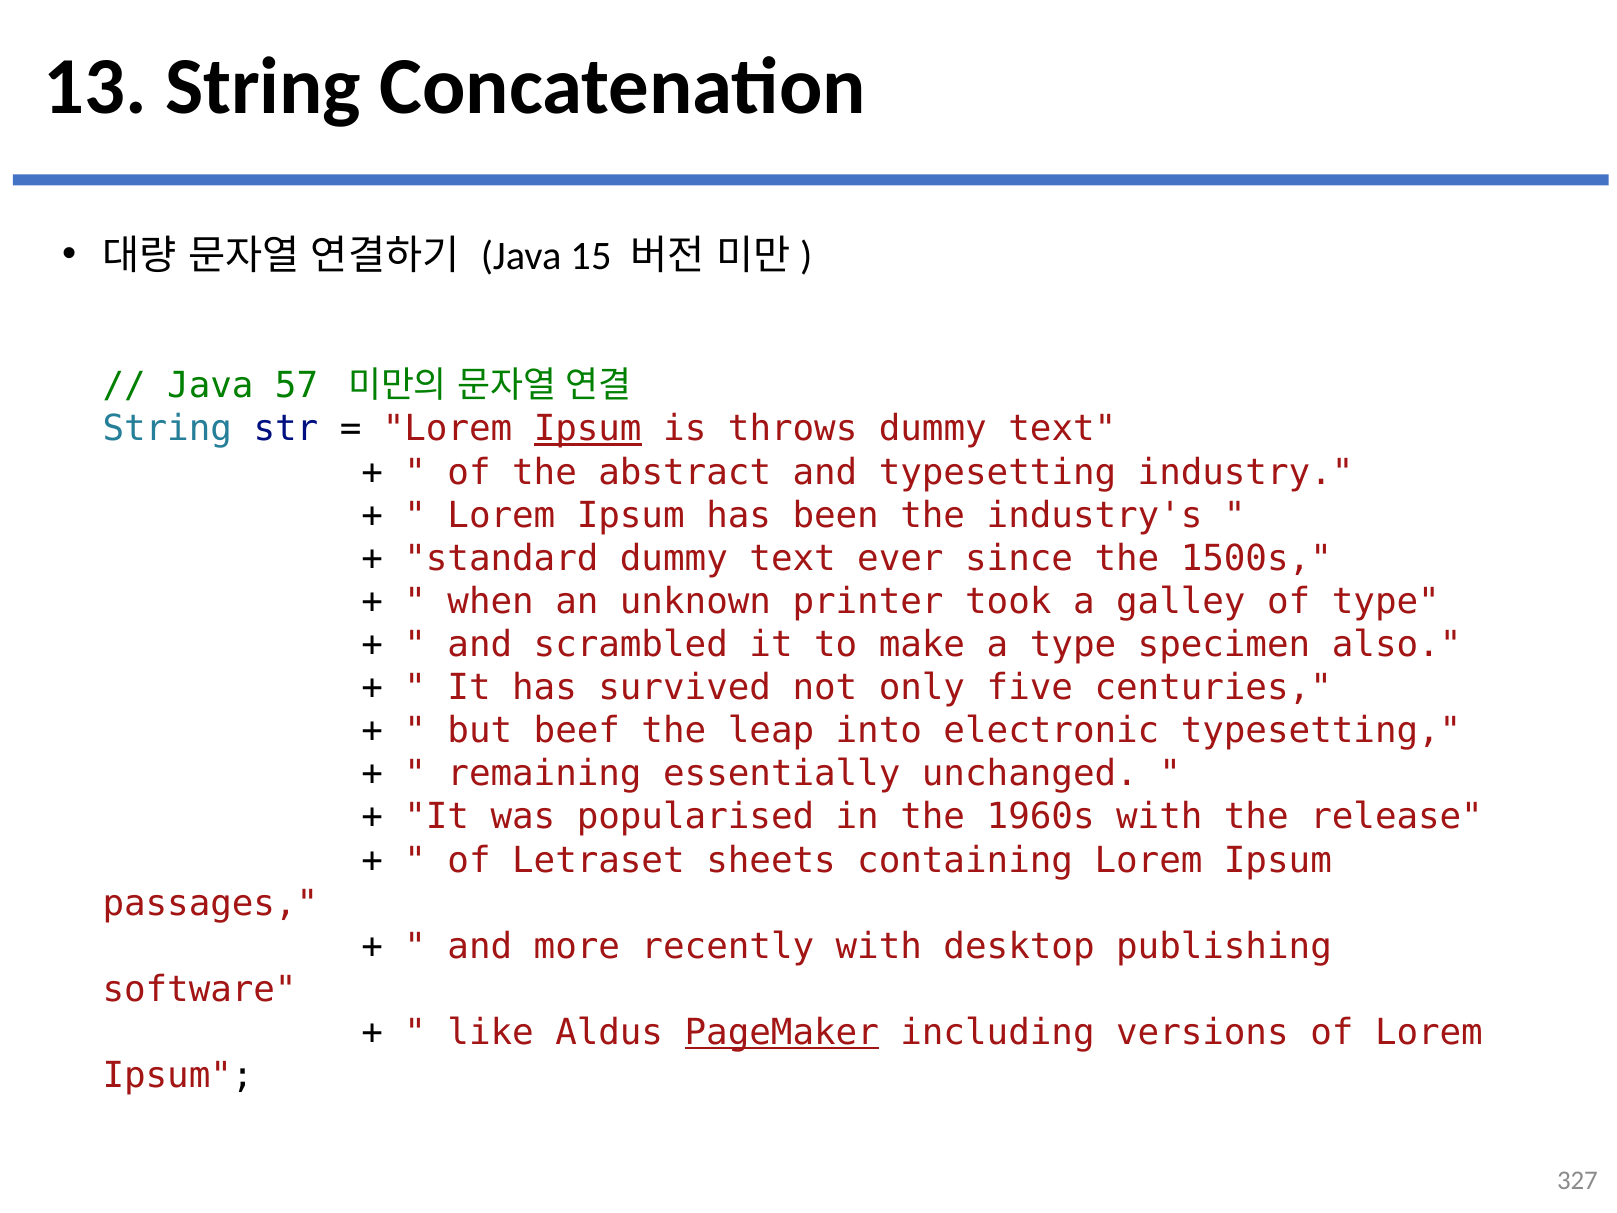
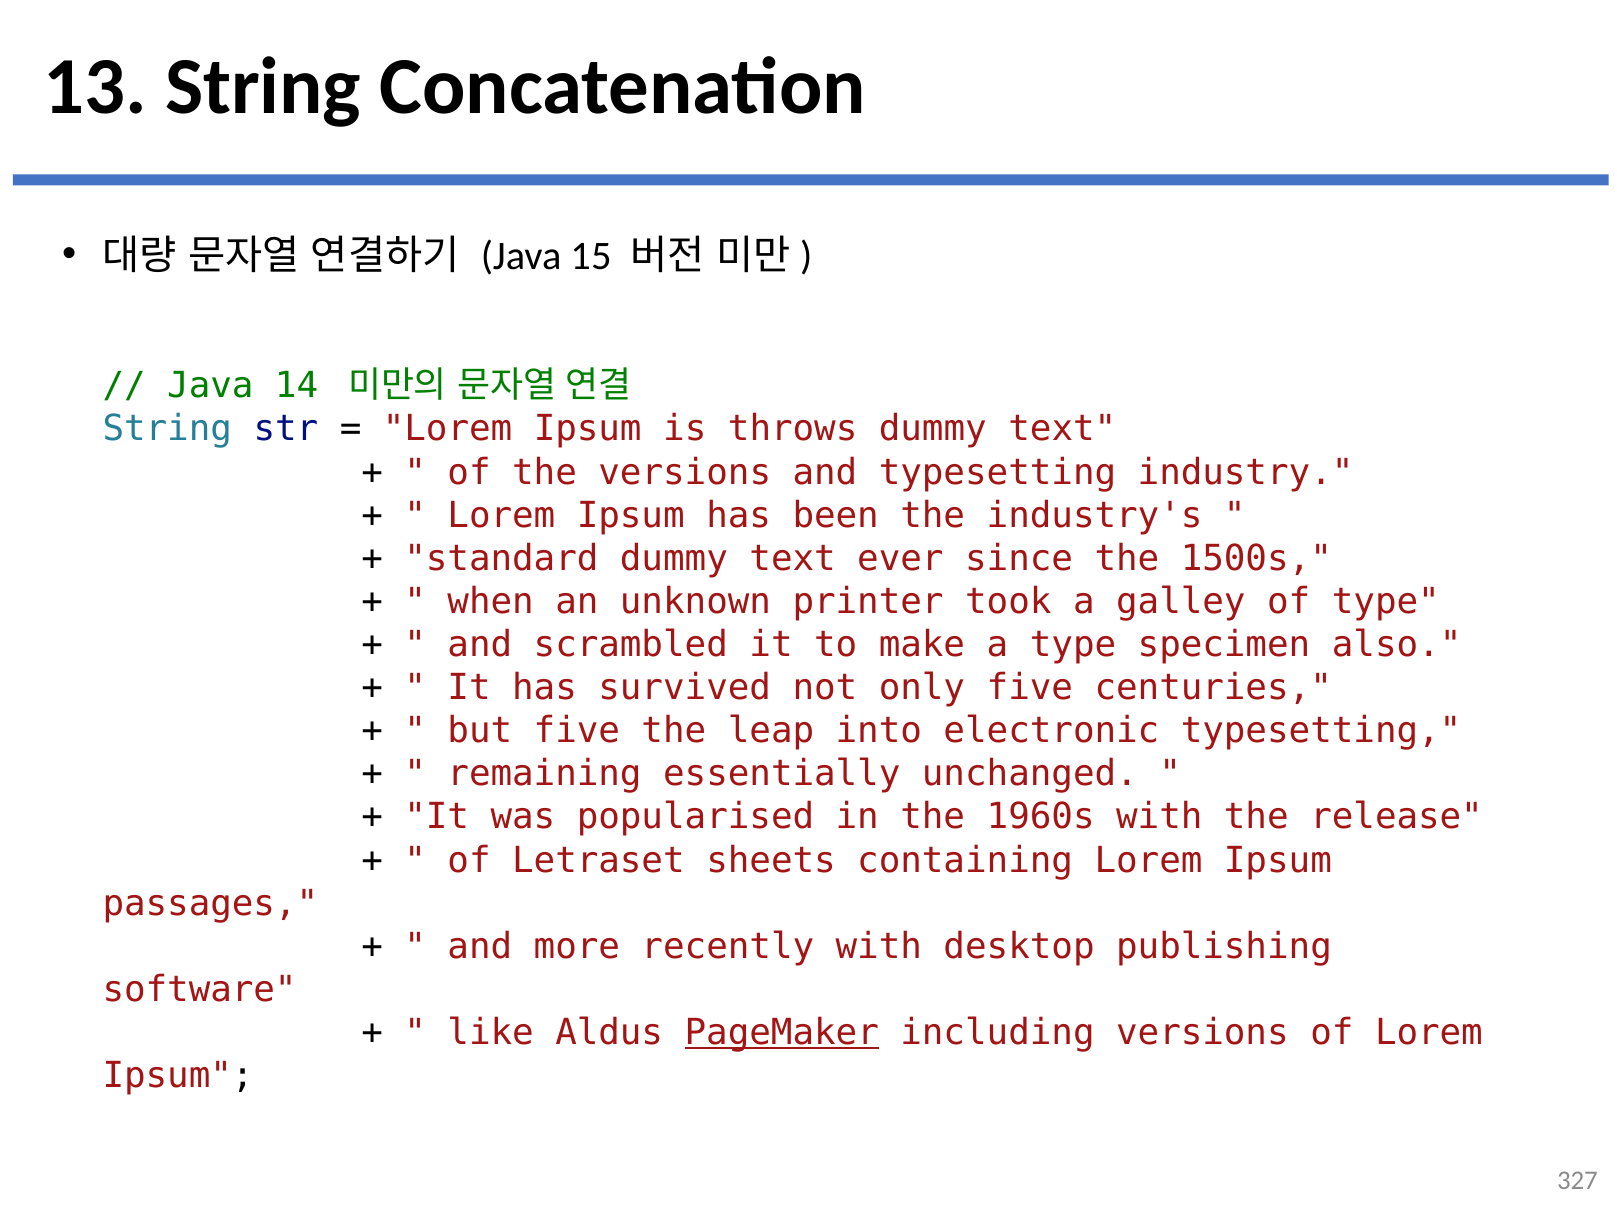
57: 57 -> 14
Ipsum at (588, 429) underline: present -> none
the abstract: abstract -> versions
but beef: beef -> five
